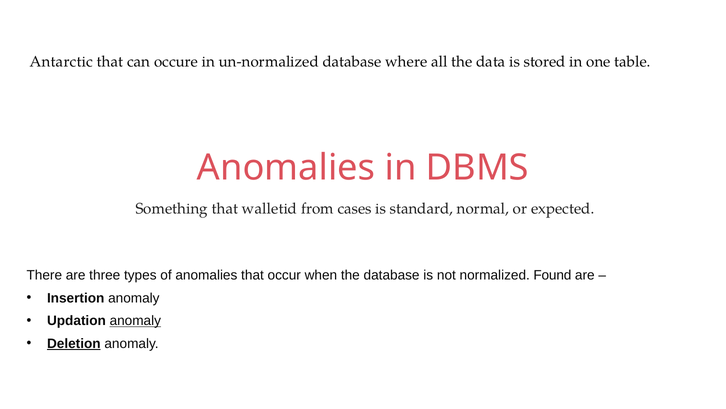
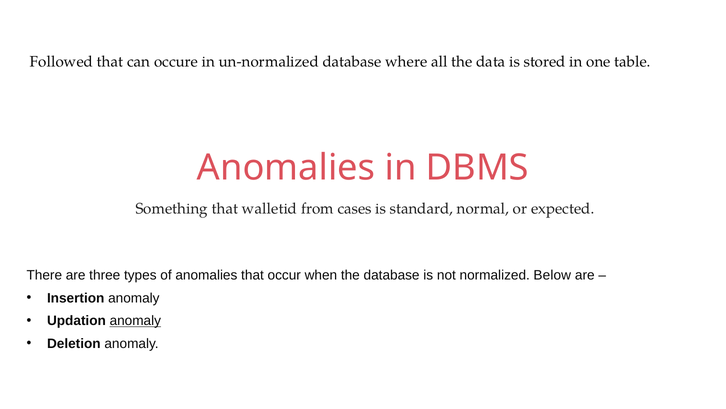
Antarctic: Antarctic -> Followed
Found: Found -> Below
Deletion underline: present -> none
